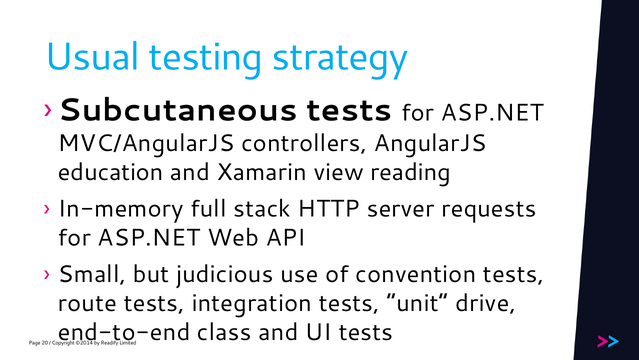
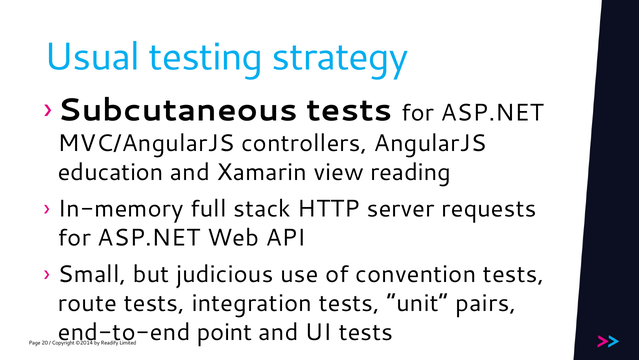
drive: drive -> pairs
class: class -> point
